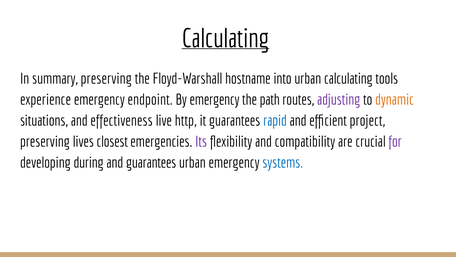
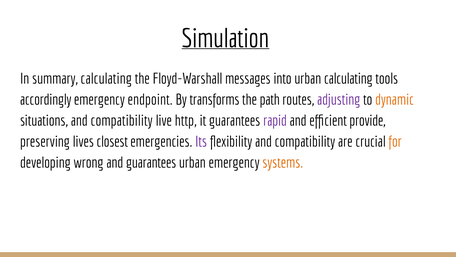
Calculating at (226, 39): Calculating -> Simulation
summary preserving: preserving -> calculating
hostname: hostname -> messages
experience: experience -> accordingly
By emergency: emergency -> transforms
situations and effectiveness: effectiveness -> compatibility
rapid colour: blue -> purple
project: project -> provide
for colour: purple -> orange
during: during -> wrong
systems colour: blue -> orange
